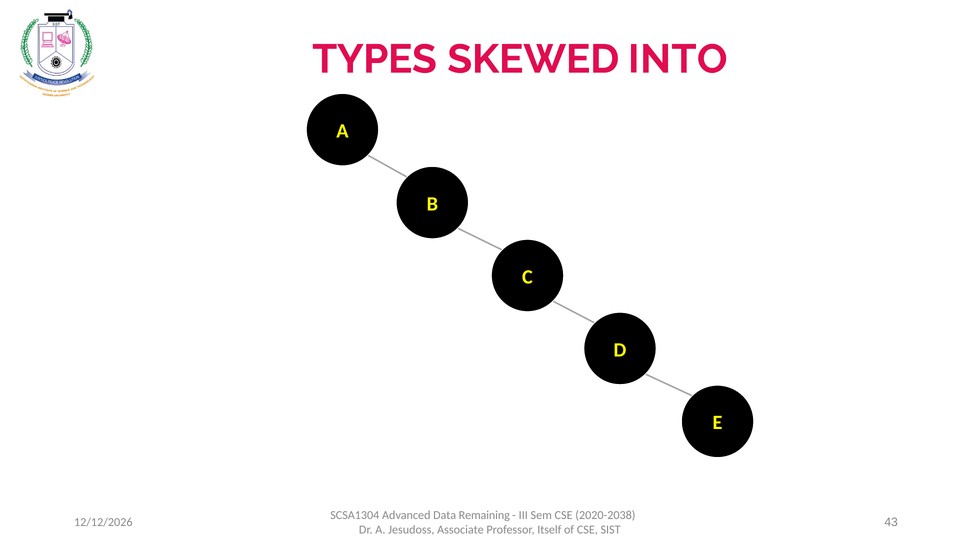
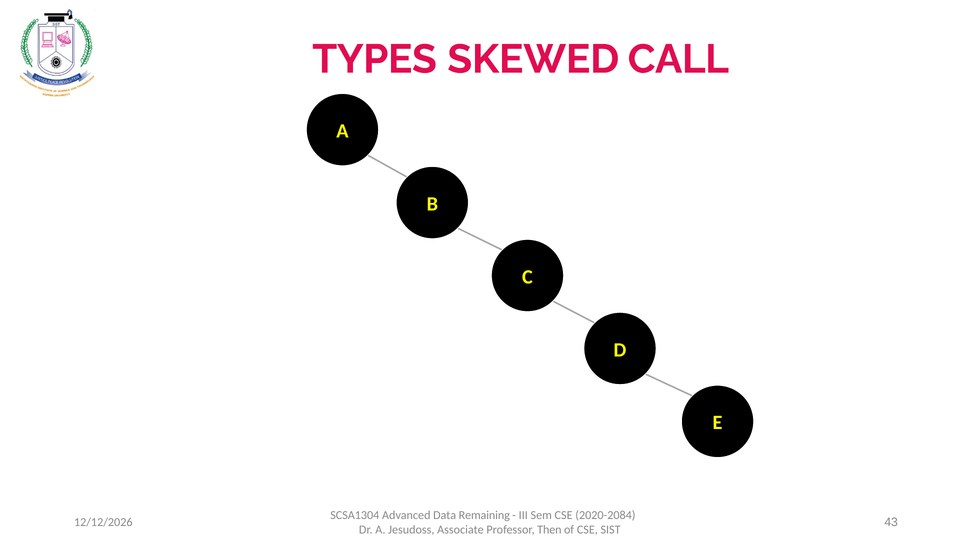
INTO: INTO -> CALL
2020-2038: 2020-2038 -> 2020-2084
Itself: Itself -> Then
